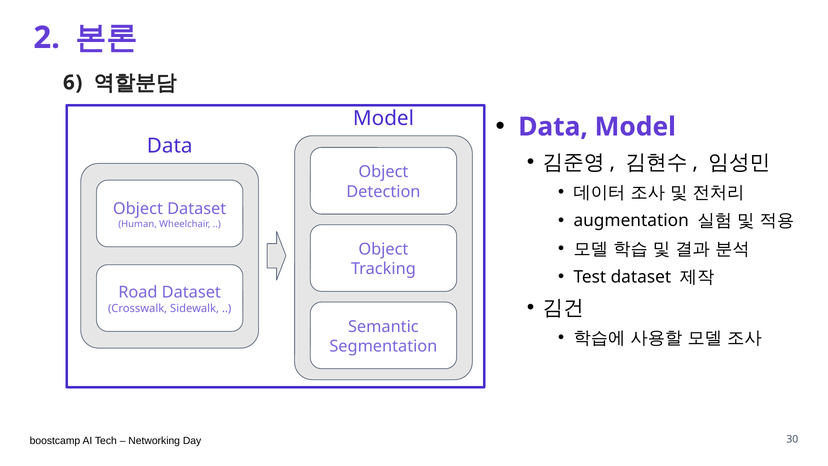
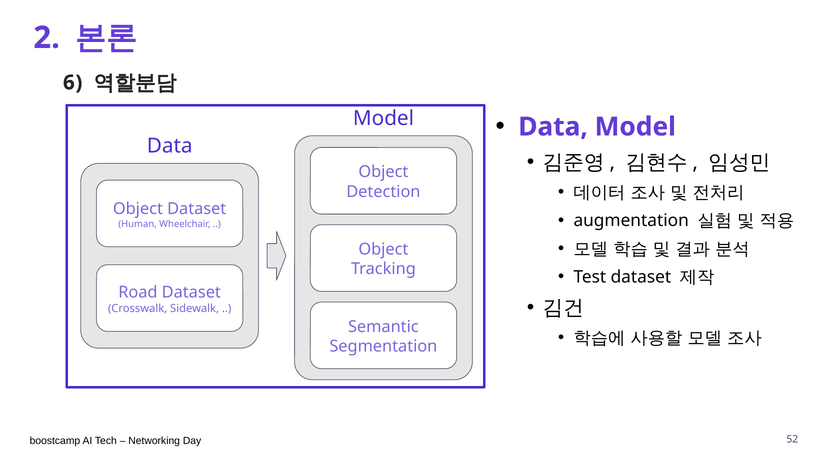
30: 30 -> 52
